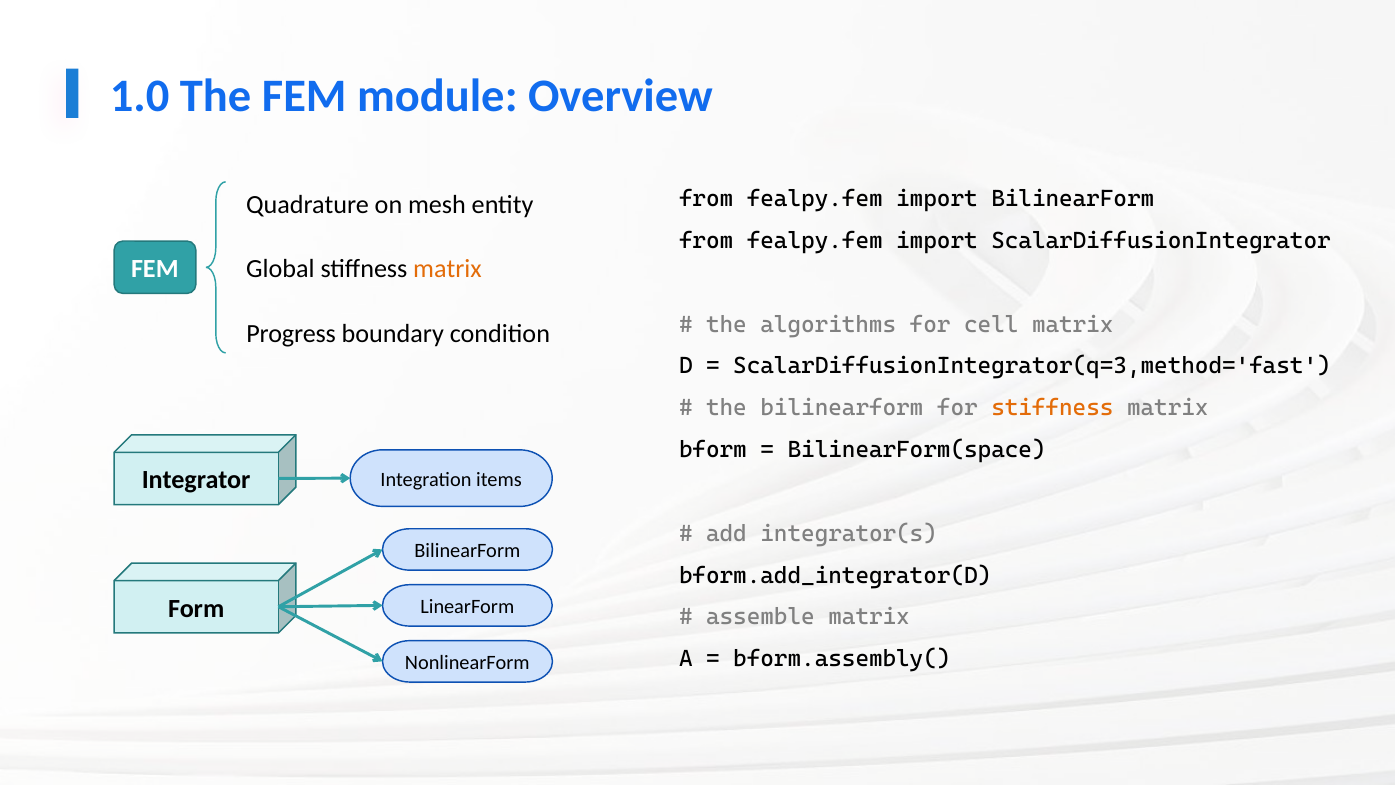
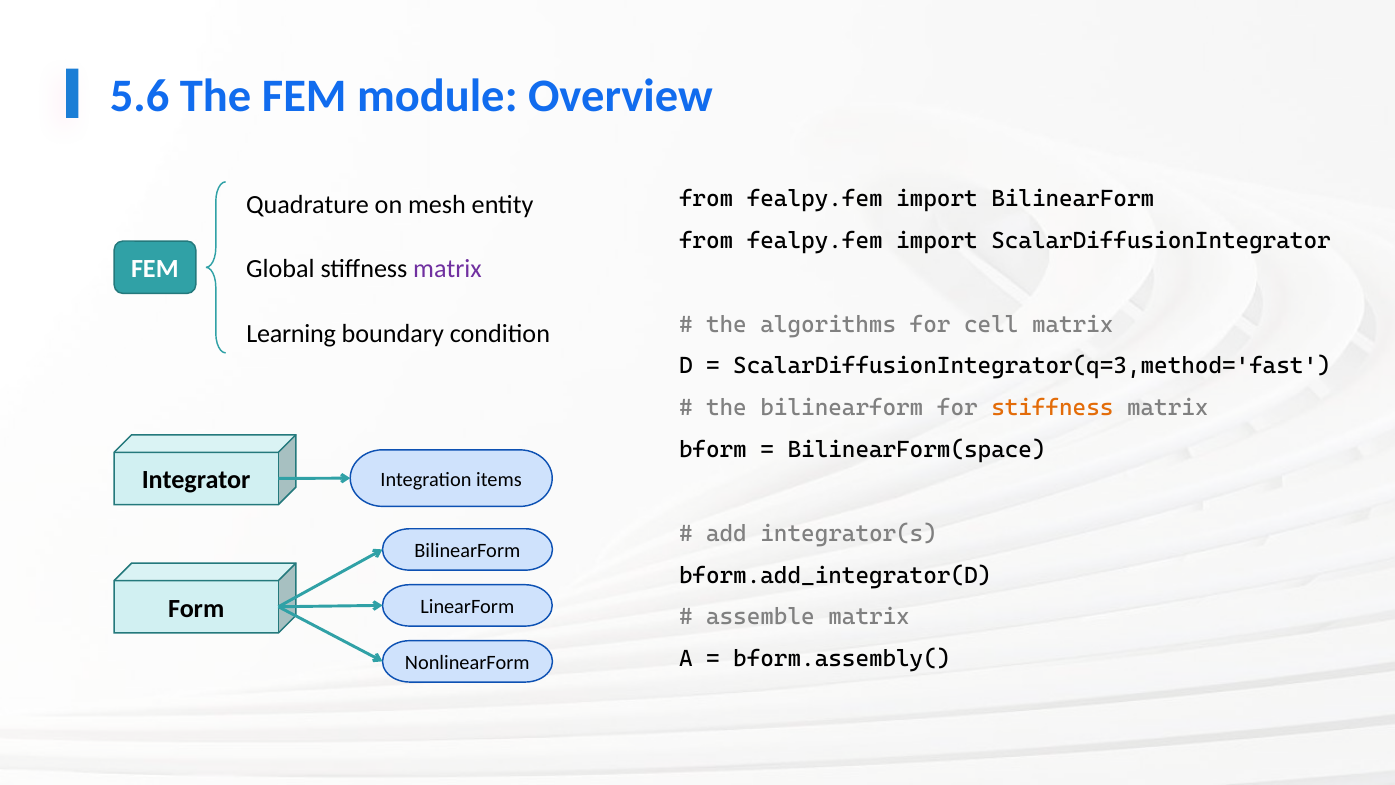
1.0: 1.0 -> 5.6
matrix at (447, 269) colour: orange -> purple
Progress: Progress -> Learning
